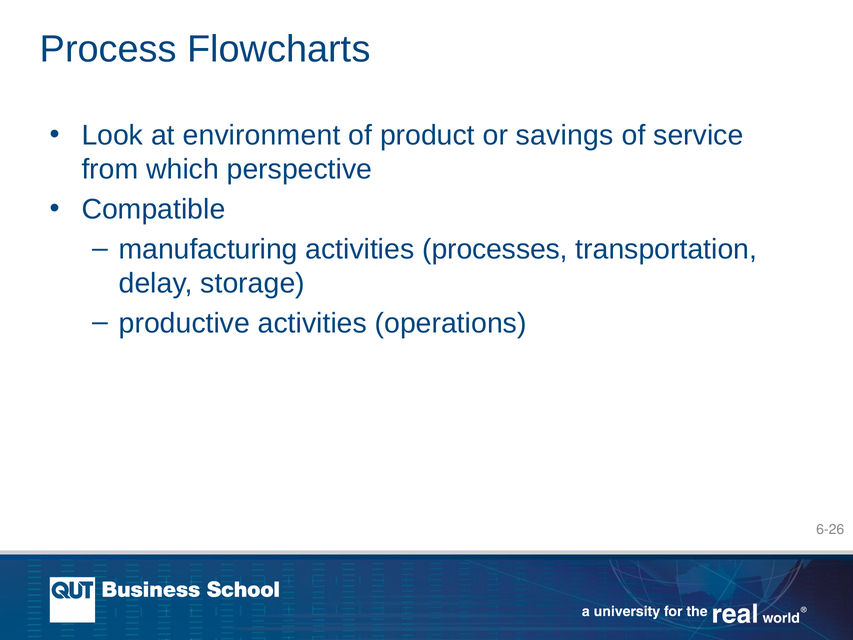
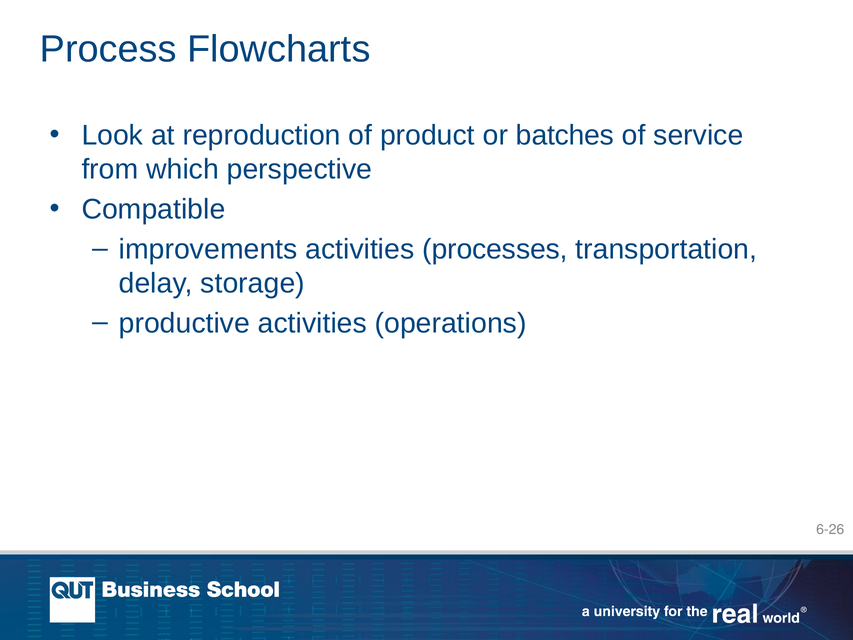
environment: environment -> reproduction
savings: savings -> batches
manufacturing: manufacturing -> improvements
